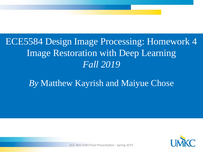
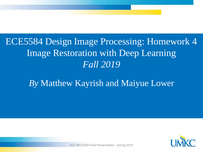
Chose: Chose -> Lower
